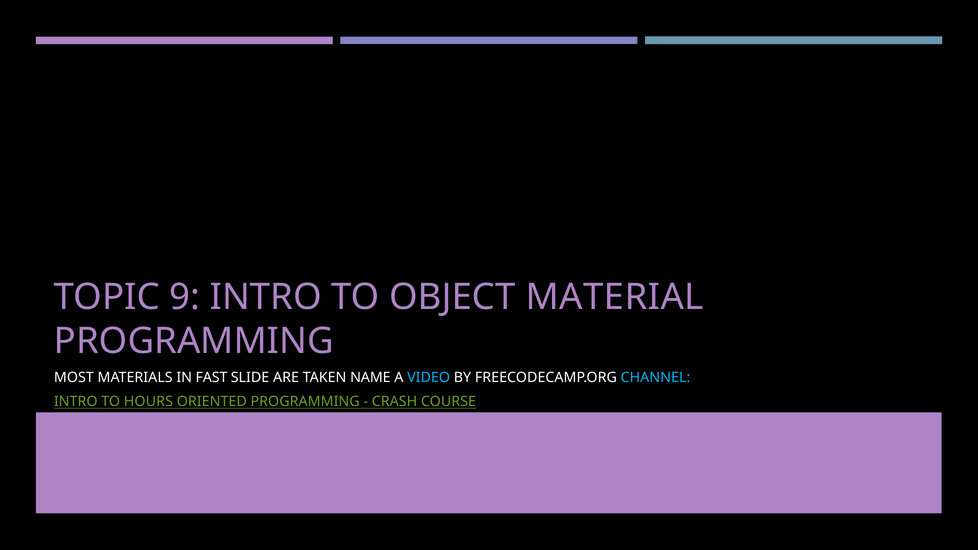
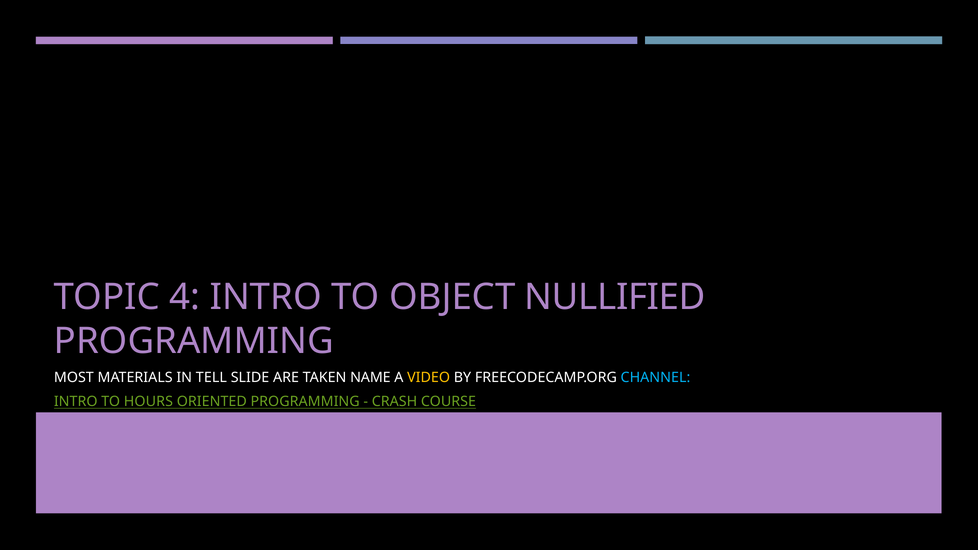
9: 9 -> 4
MATERIAL: MATERIAL -> NULLIFIED
FAST: FAST -> TELL
VIDEO colour: light blue -> yellow
